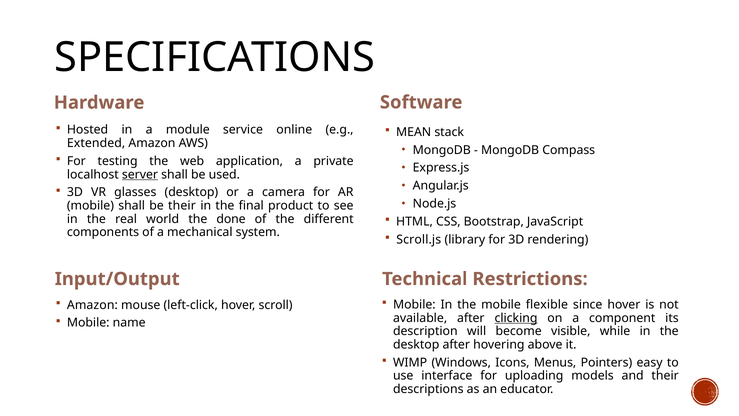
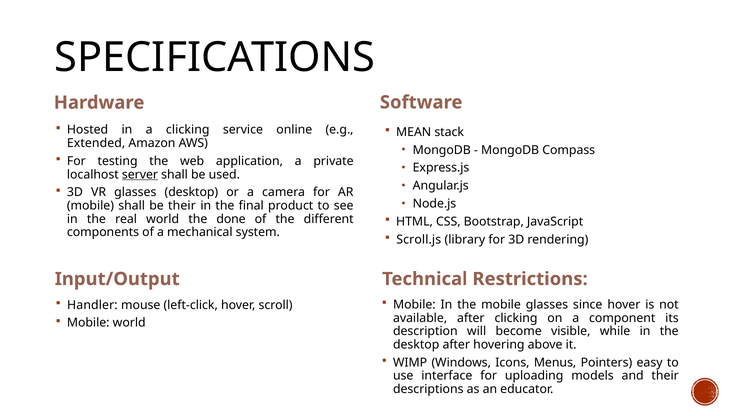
a module: module -> clicking
mobile flexible: flexible -> glasses
Amazon at (92, 305): Amazon -> Handler
clicking at (516, 318) underline: present -> none
Mobile name: name -> world
